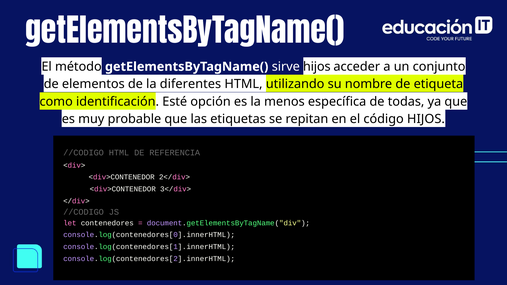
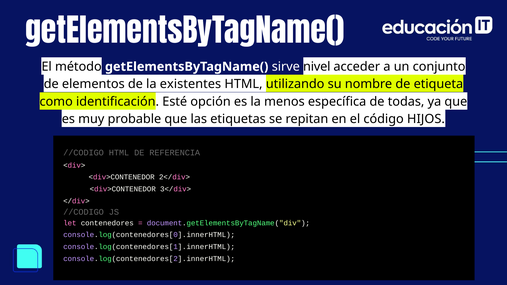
sirve hijos: hijos -> nivel
diferentes: diferentes -> existentes
